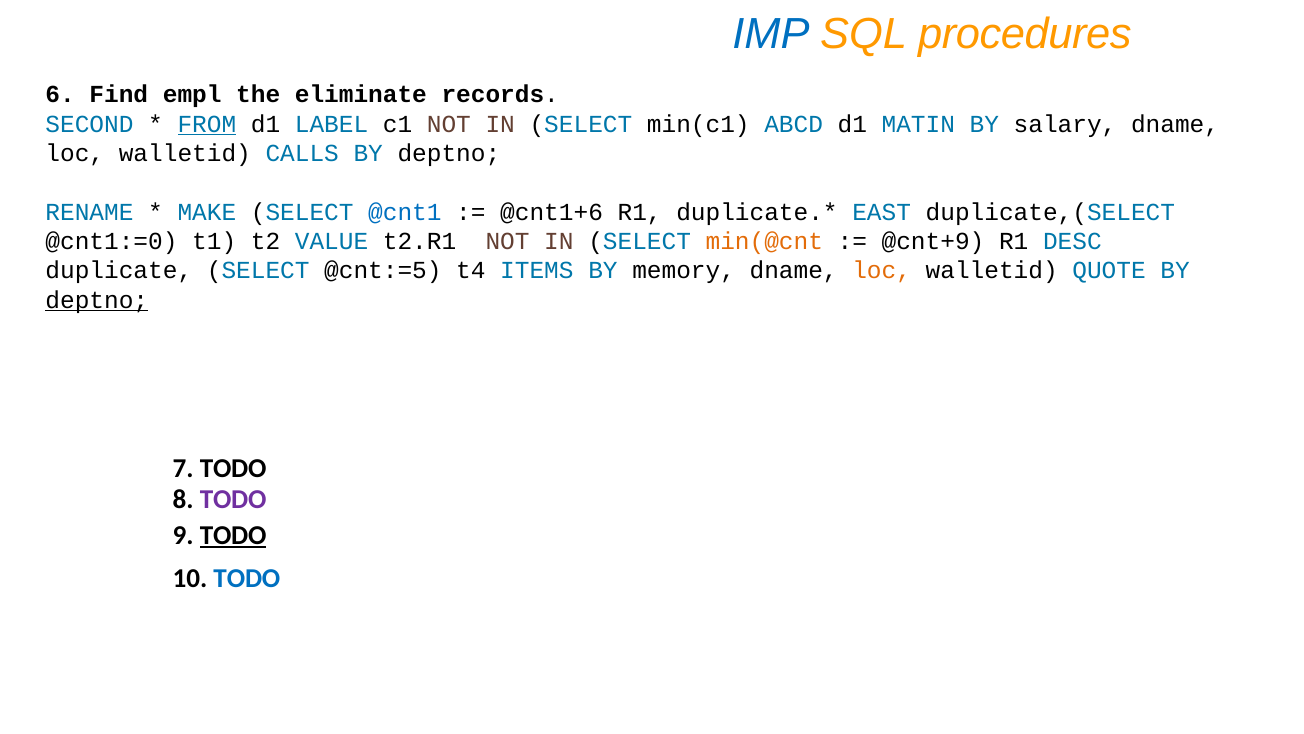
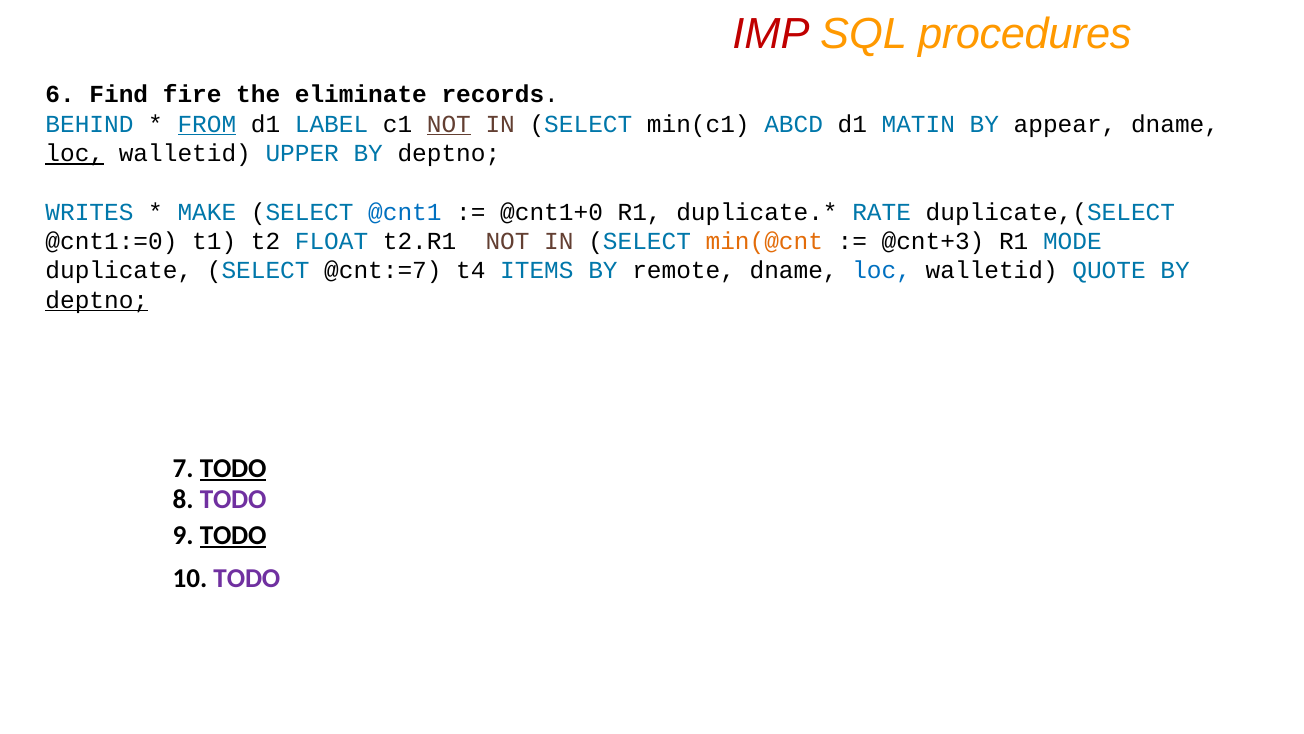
IMP colour: blue -> red
empl: empl -> fire
SECOND: SECOND -> BEHIND
NOT at (449, 124) underline: none -> present
salary: salary -> appear
loc at (75, 153) underline: none -> present
CALLS: CALLS -> UPPER
RENAME: RENAME -> WRITES
@cnt1+6: @cnt1+6 -> @cnt1+0
EAST: EAST -> RATE
VALUE: VALUE -> FLOAT
@cnt+9: @cnt+9 -> @cnt+3
DESC: DESC -> MODE
@cnt:=5: @cnt:=5 -> @cnt:=7
memory: memory -> remote
loc at (882, 271) colour: orange -> blue
TODO at (233, 468) underline: none -> present
TODO at (247, 578) colour: blue -> purple
